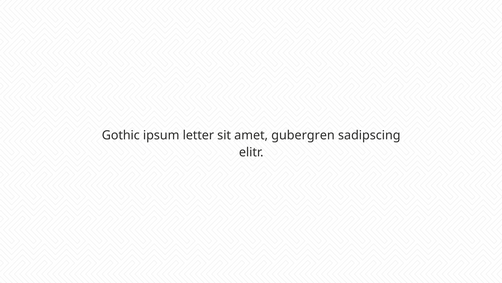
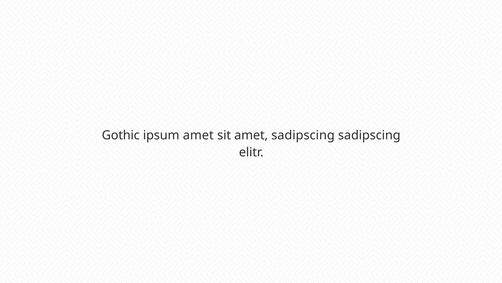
ipsum letter: letter -> amet
amet gubergren: gubergren -> sadipscing
